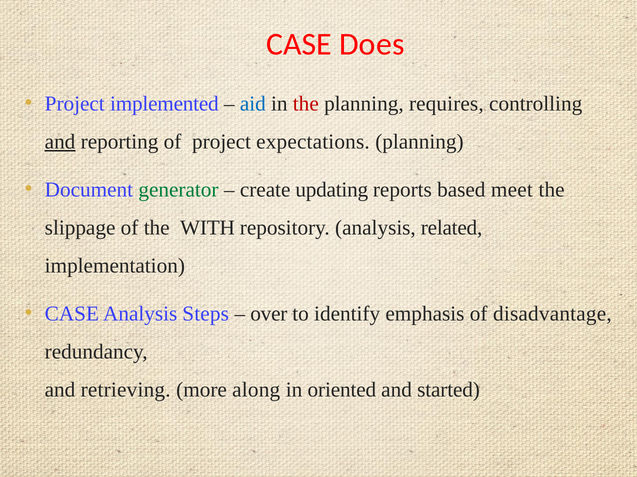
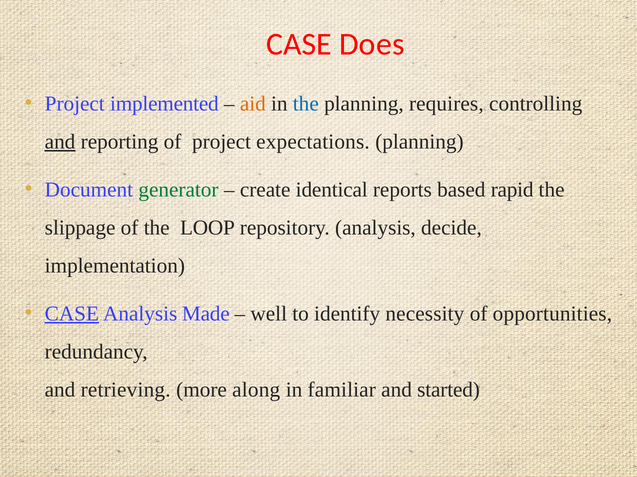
aid colour: blue -> orange
the at (306, 104) colour: red -> blue
updating: updating -> identical
meet: meet -> rapid
WITH: WITH -> LOOP
related: related -> decide
CASE at (72, 314) underline: none -> present
Steps: Steps -> Made
over: over -> well
emphasis: emphasis -> necessity
disadvantage: disadvantage -> opportunities
oriented: oriented -> familiar
